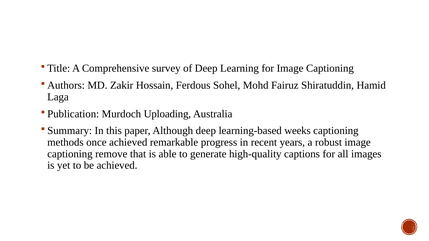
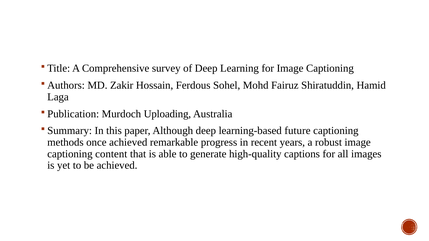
weeks: weeks -> future
remove: remove -> content
